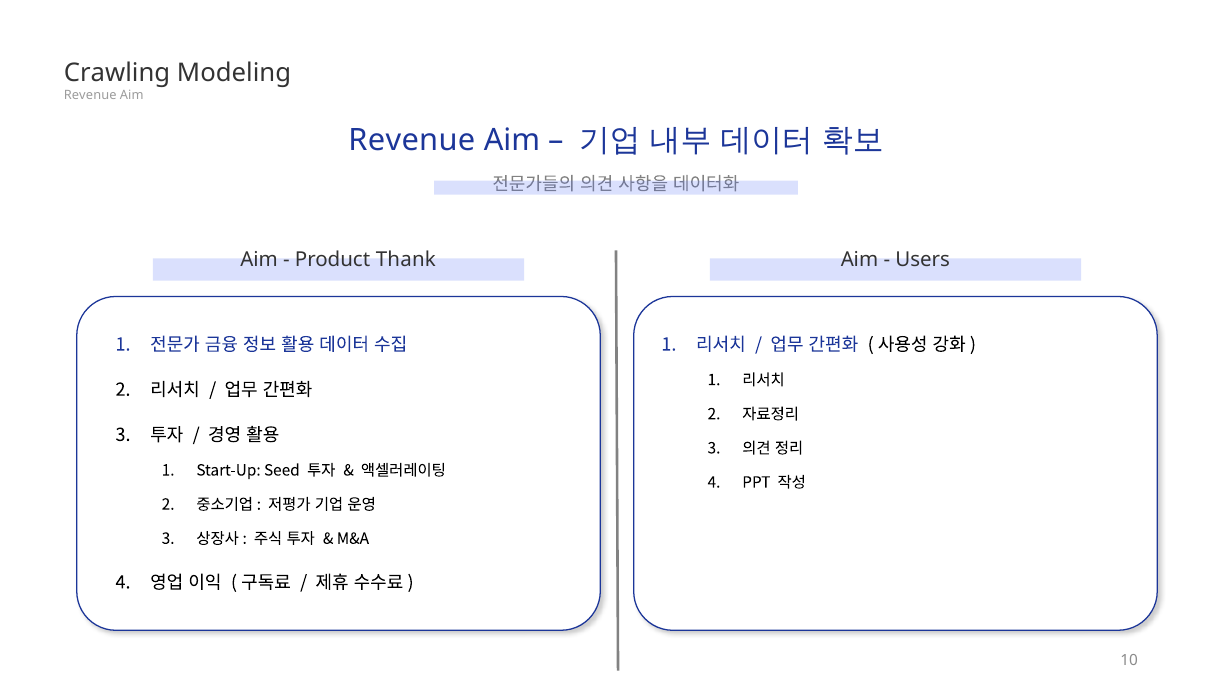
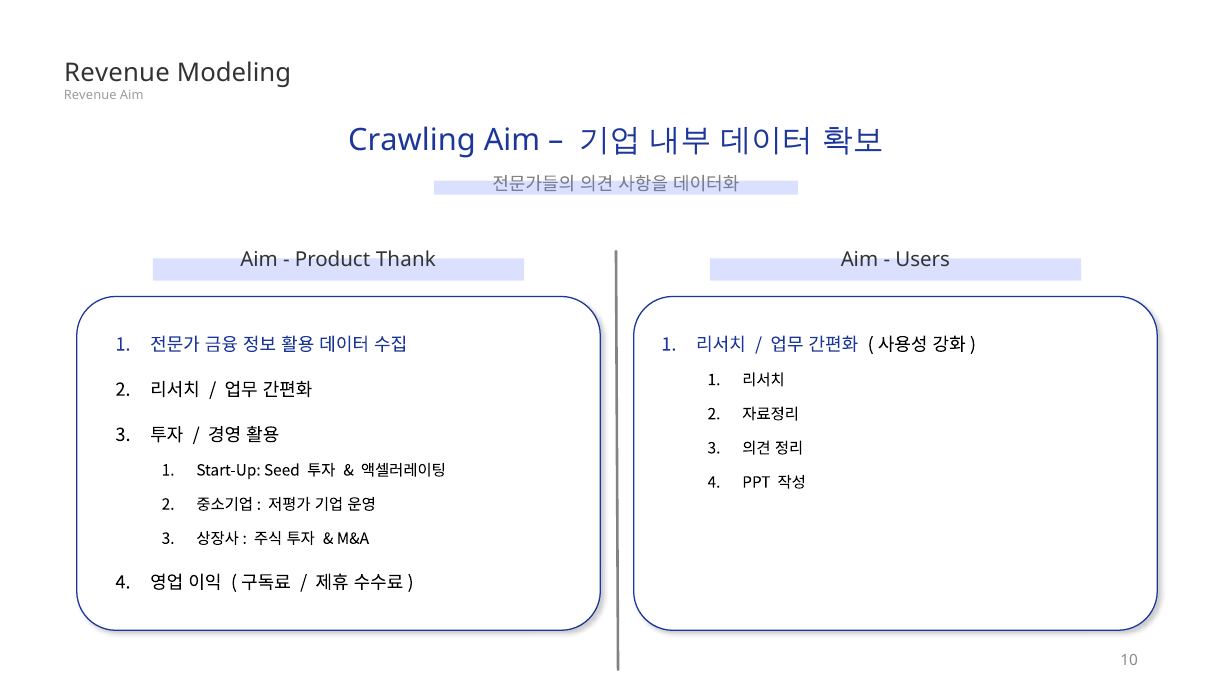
Crawling at (117, 73): Crawling -> Revenue
Revenue at (412, 140): Revenue -> Crawling
